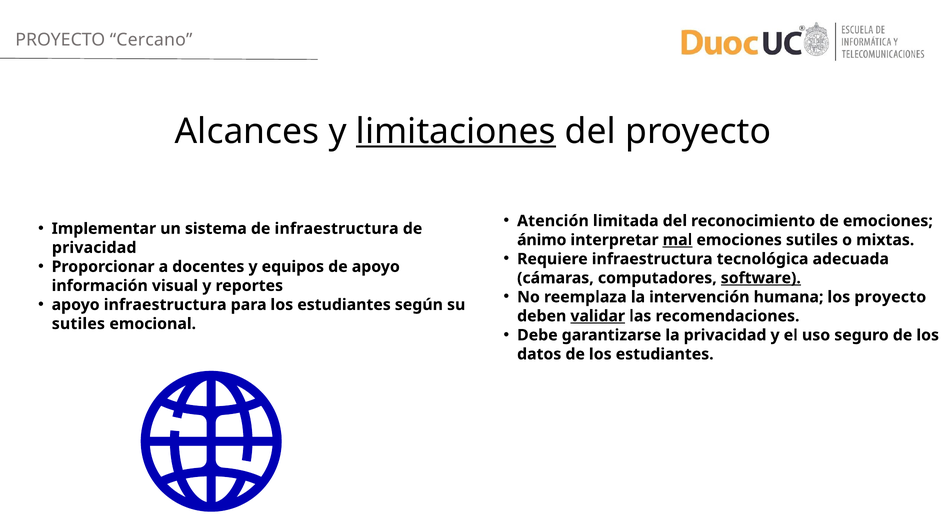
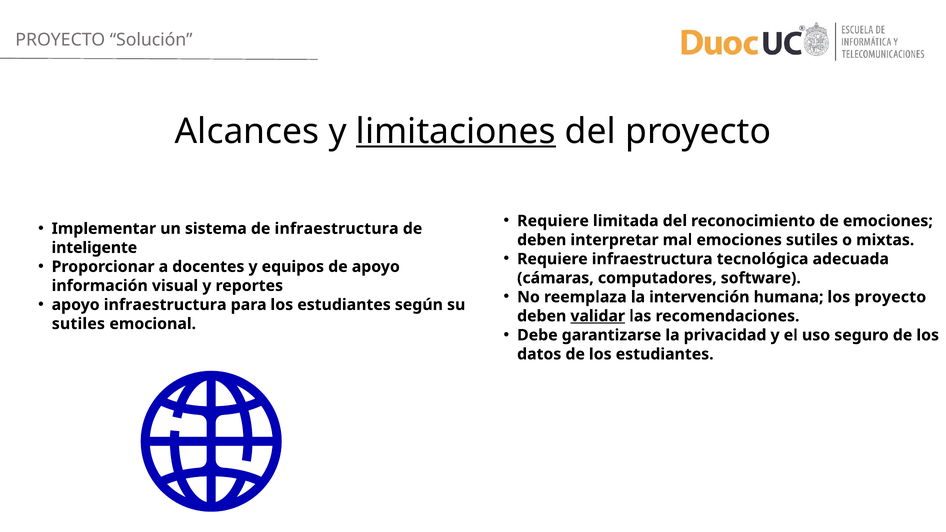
Cercano: Cercano -> Solución
Atención at (553, 221): Atención -> Requiere
ánimo at (542, 240): ánimo -> deben
mal underline: present -> none
privacidad at (94, 248): privacidad -> inteligente
software underline: present -> none
